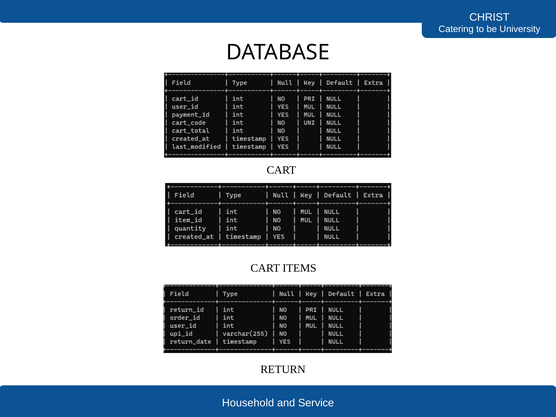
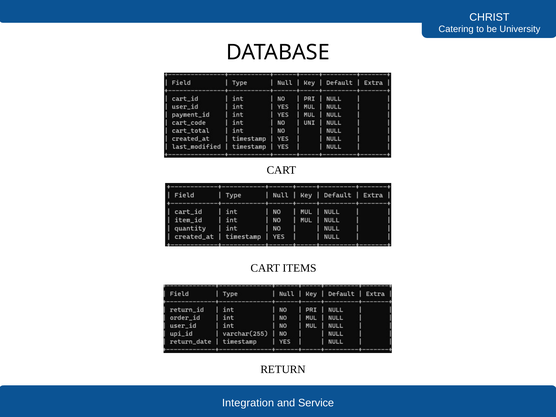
Household: Household -> Integration
